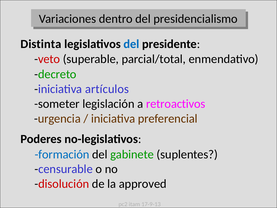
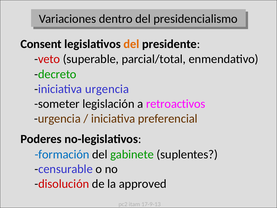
Distinta: Distinta -> Consent
del at (131, 44) colour: blue -> orange
iniciativa artículos: artículos -> urgencia
